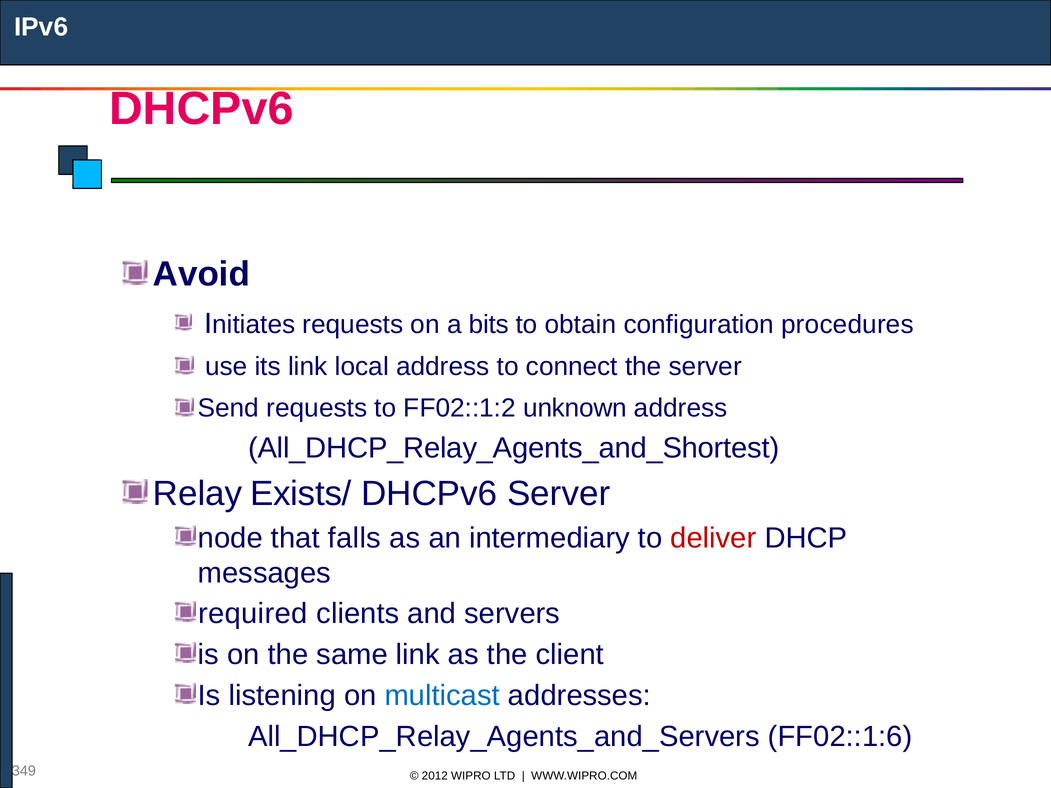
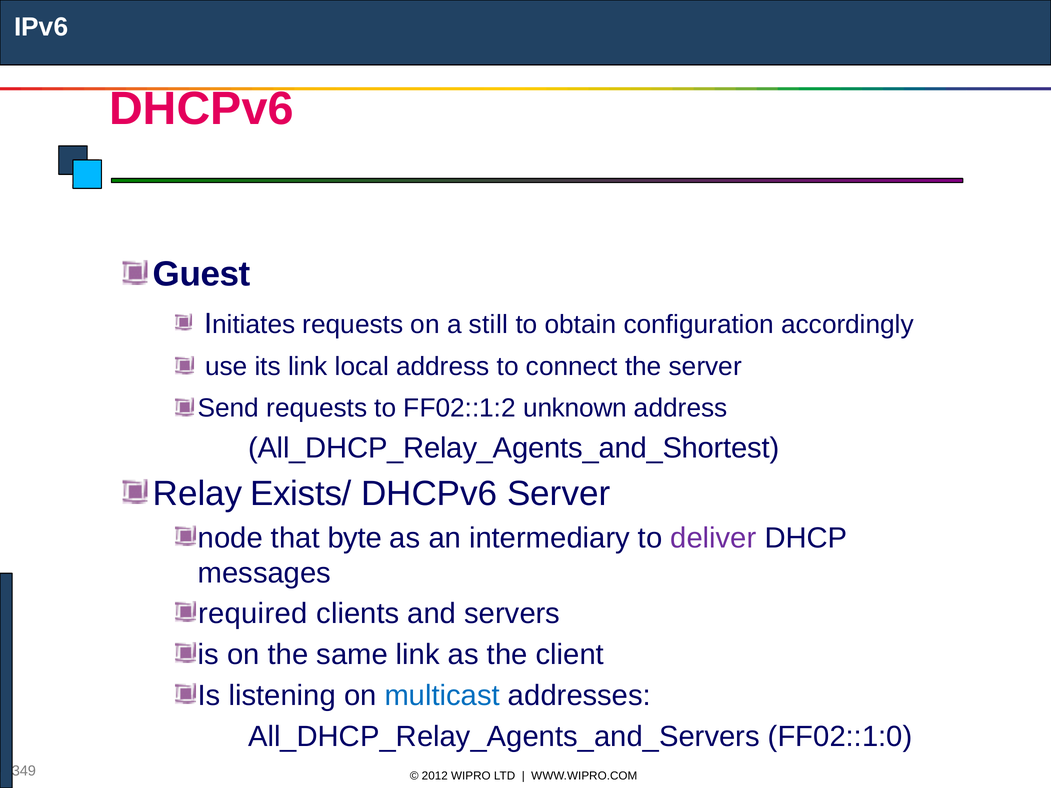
Avoid: Avoid -> Guest
bits: bits -> still
procedures: procedures -> accordingly
falls: falls -> byte
deliver colour: red -> purple
FF02::1:6: FF02::1:6 -> FF02::1:0
